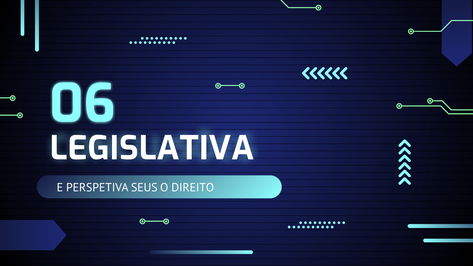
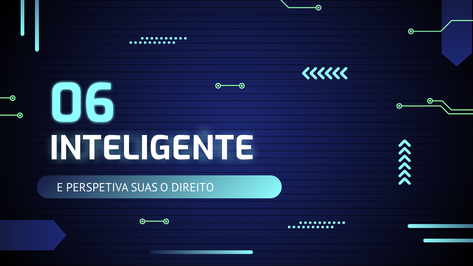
LEGISLATIVA: LEGISLATIVA -> INTELIGENTE
SEUS: SEUS -> SUAS
